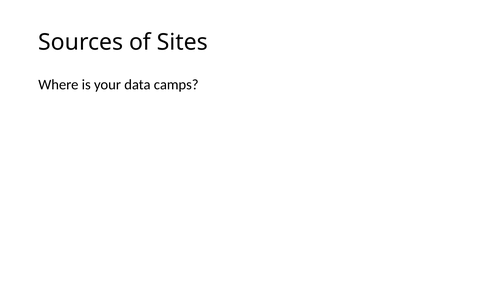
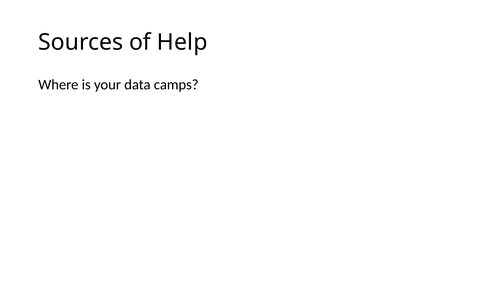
Sites: Sites -> Help
